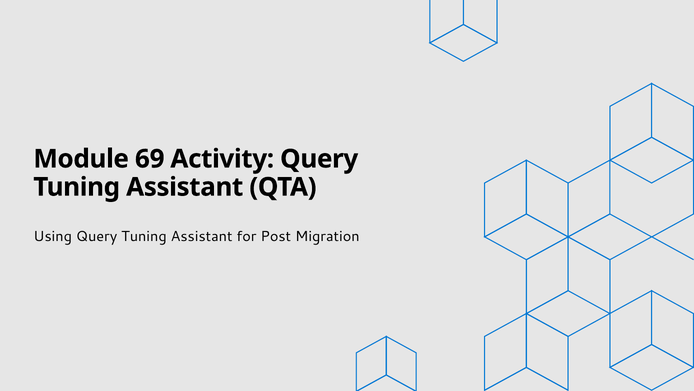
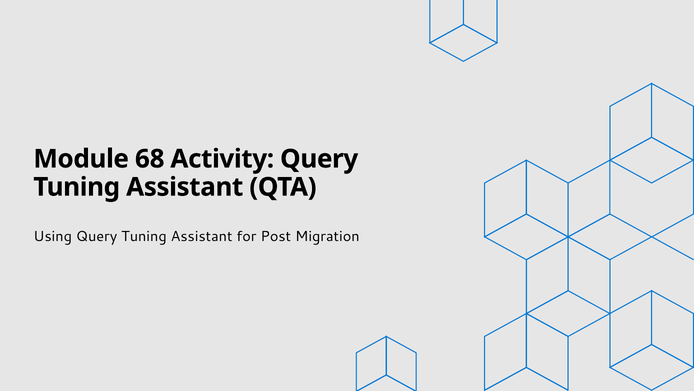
69: 69 -> 68
